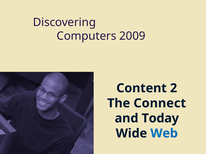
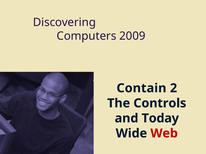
Content: Content -> Contain
Connect: Connect -> Controls
Web colour: blue -> red
